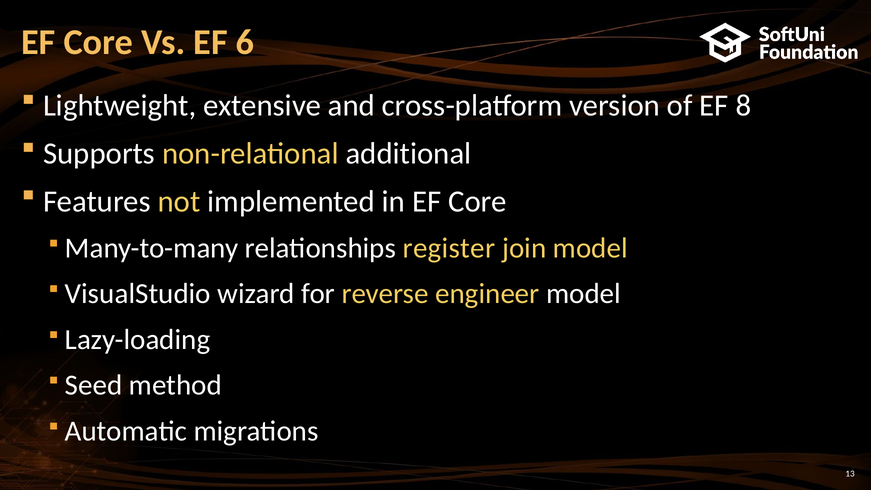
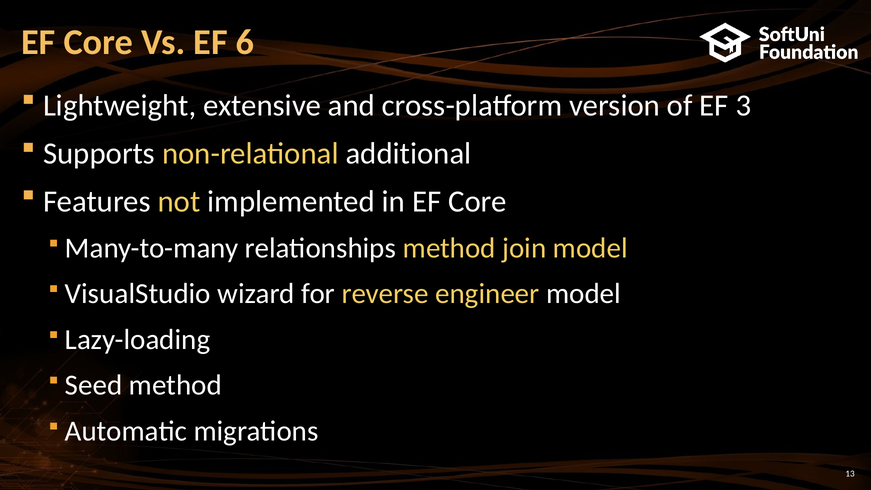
8: 8 -> 3
relationships register: register -> method
